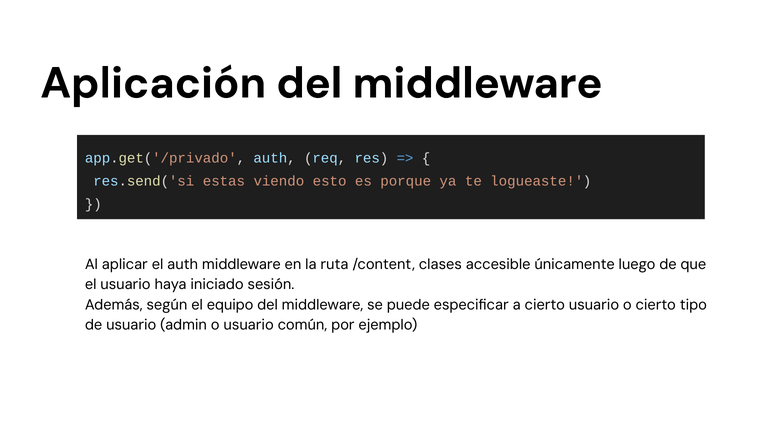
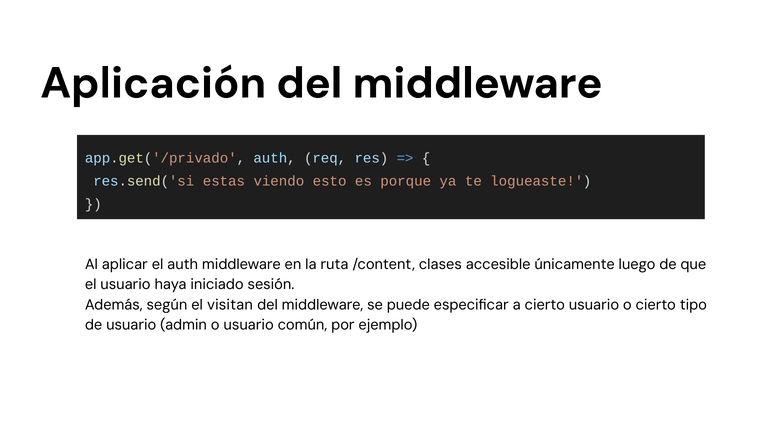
equipo: equipo -> visitan
